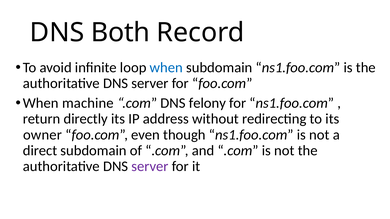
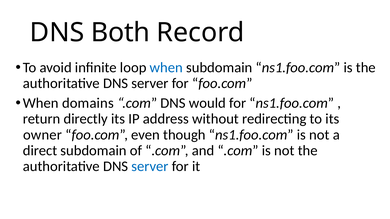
machine: machine -> domains
felony: felony -> would
server at (150, 167) colour: purple -> blue
